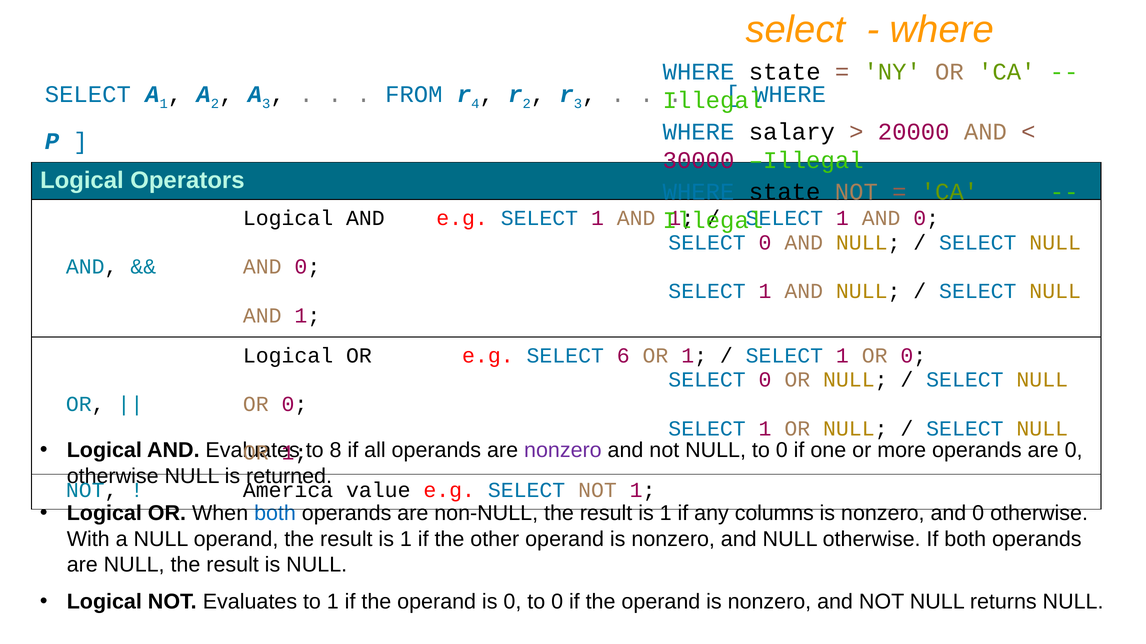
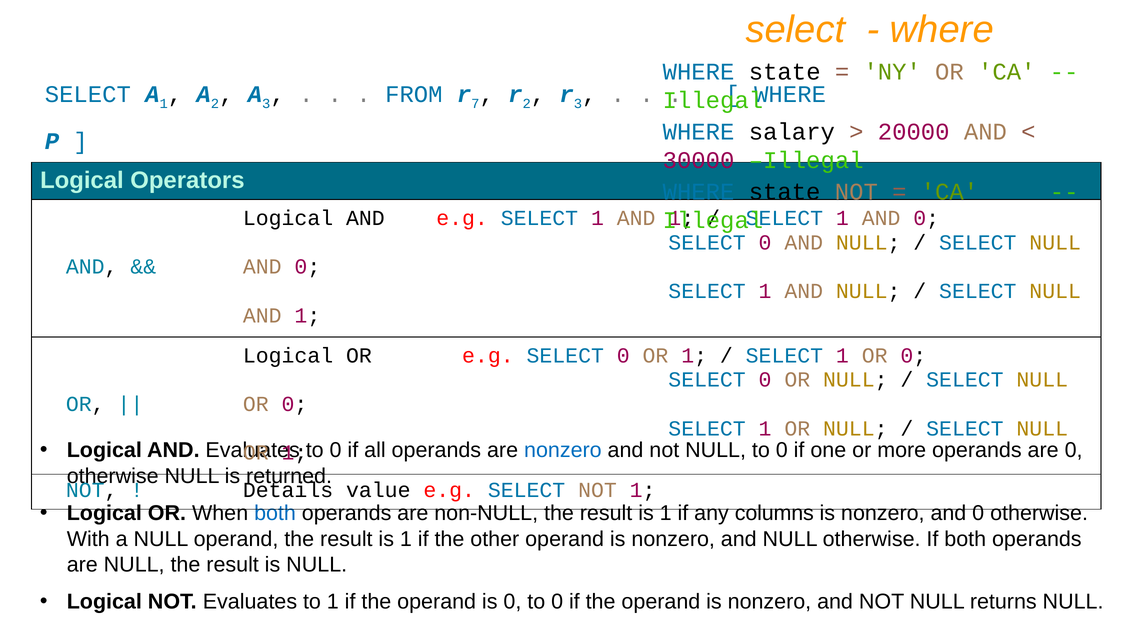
4: 4 -> 7
e.g SELECT 6: 6 -> 0
8 at (336, 451): 8 -> 0
nonzero at (563, 451) colour: purple -> blue
America: America -> Details
